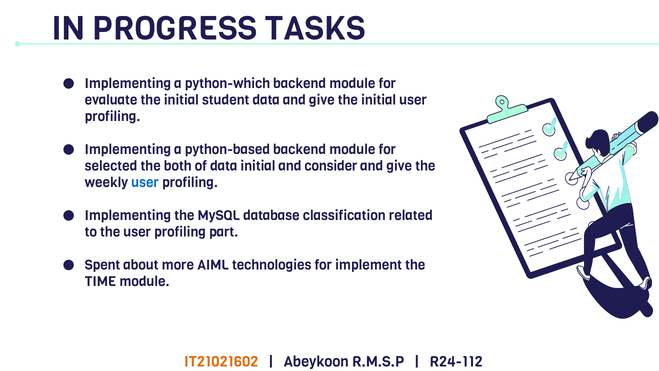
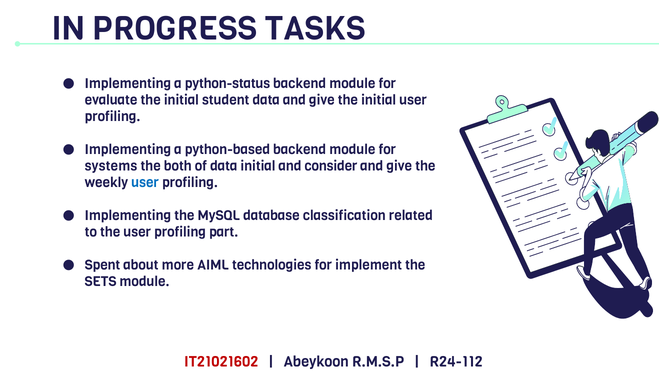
python-which: python-which -> python-status
selected: selected -> systems
TIME: TIME -> SETS
IT21021602 colour: orange -> red
